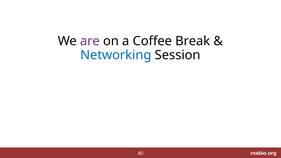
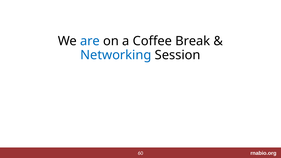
are colour: purple -> blue
